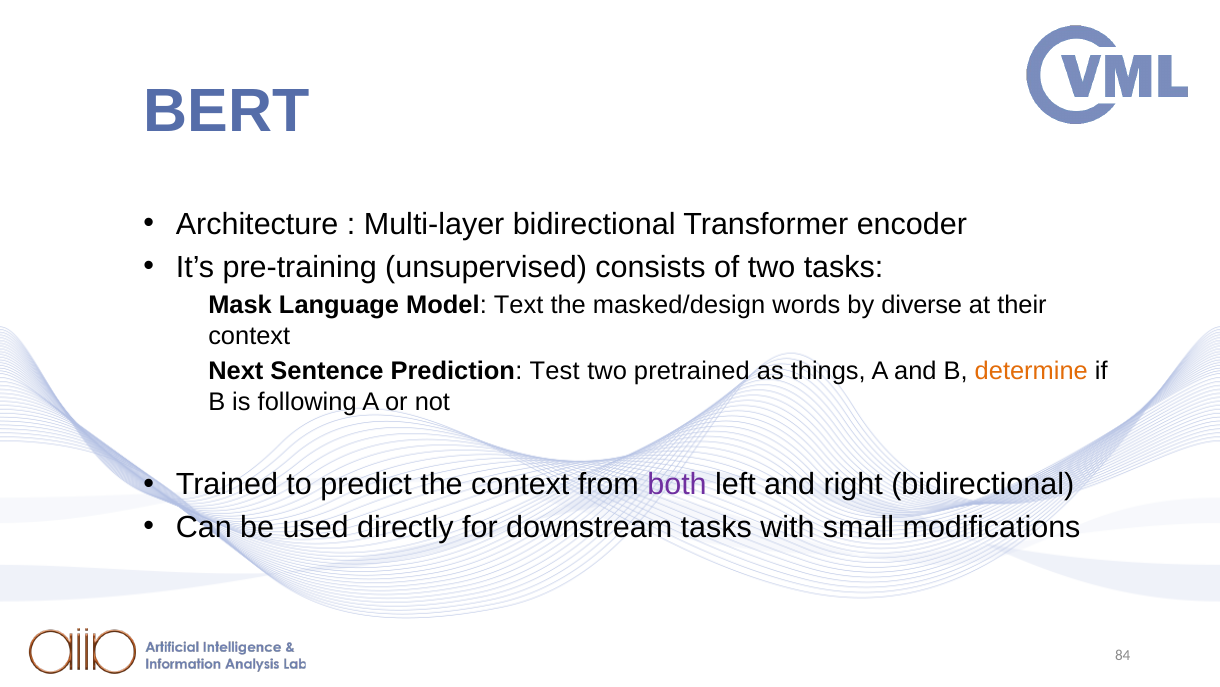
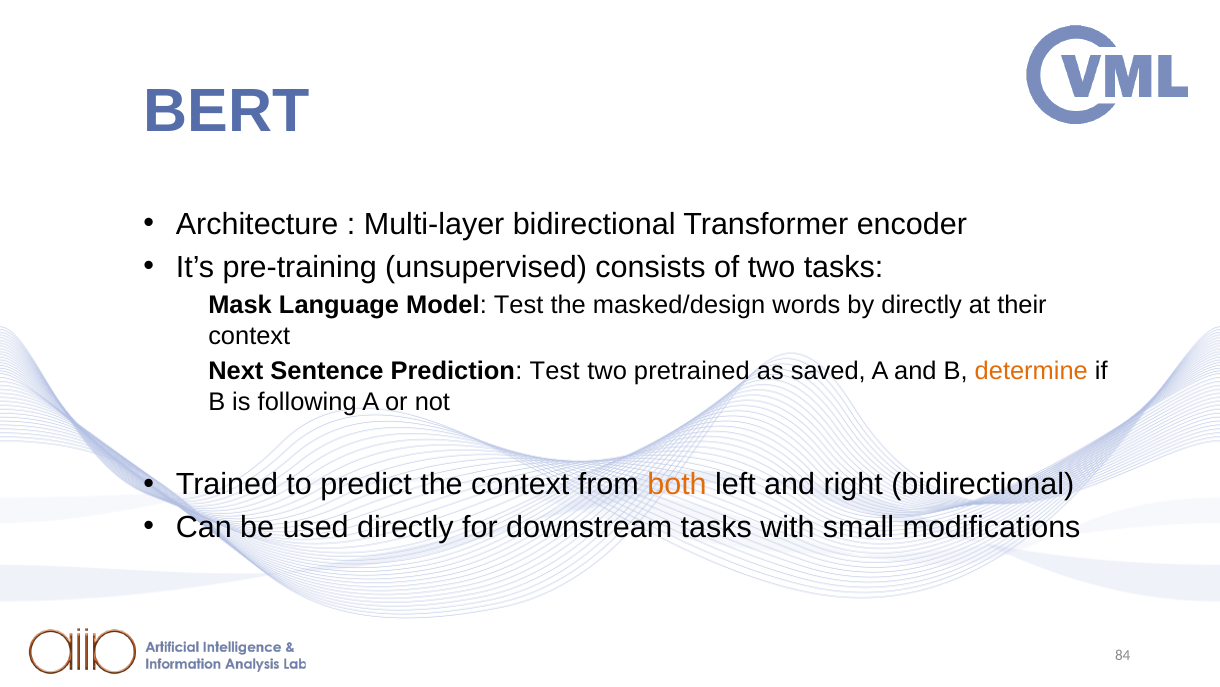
Model Text: Text -> Test
by diverse: diverse -> directly
things: things -> saved
both colour: purple -> orange
